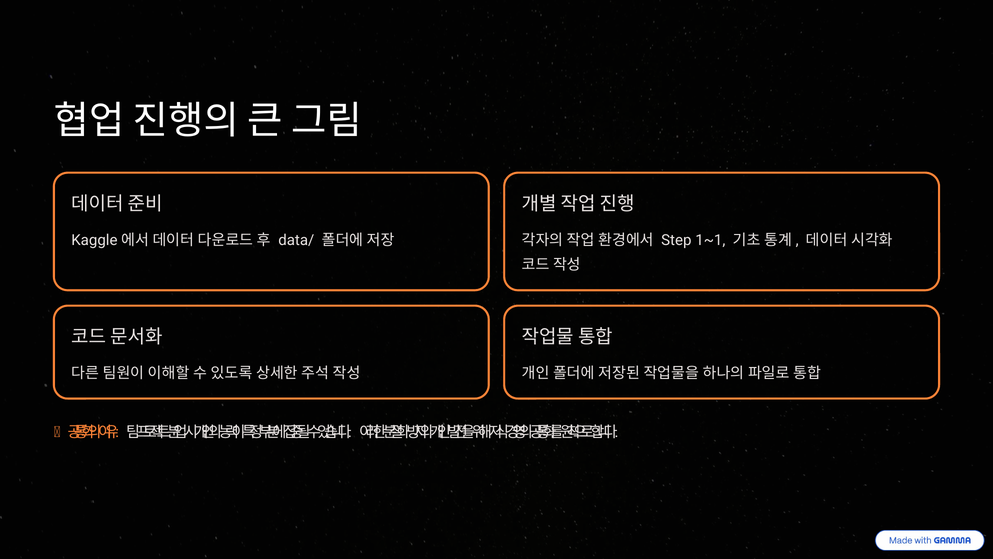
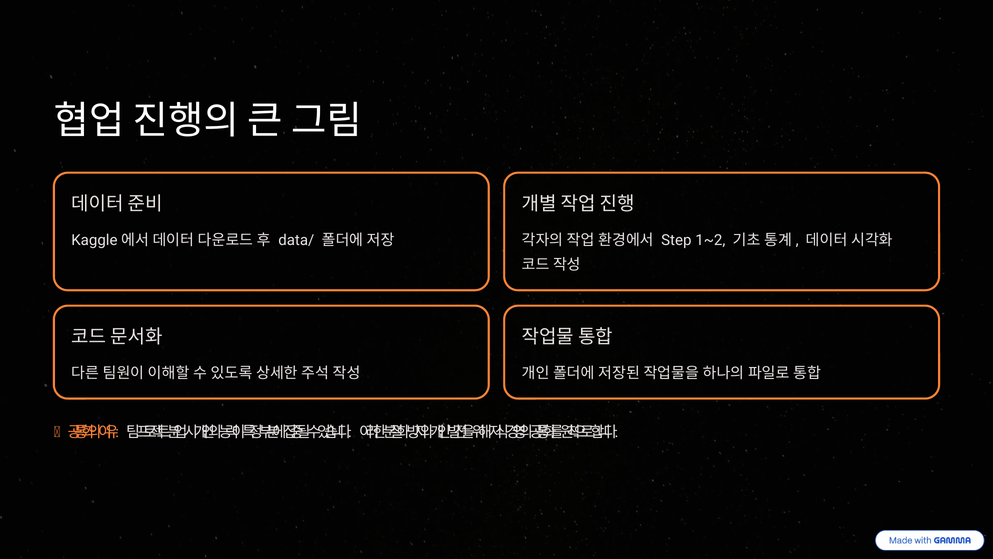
1~1: 1~1 -> 1~2
